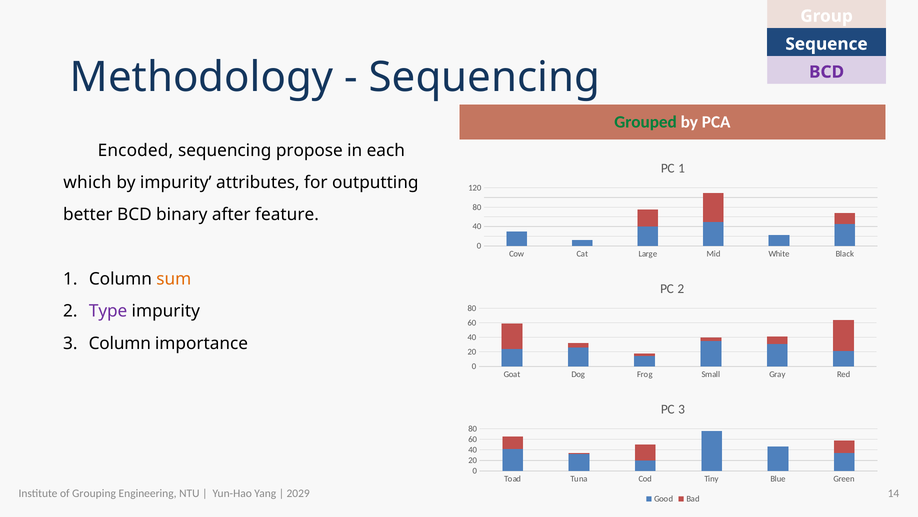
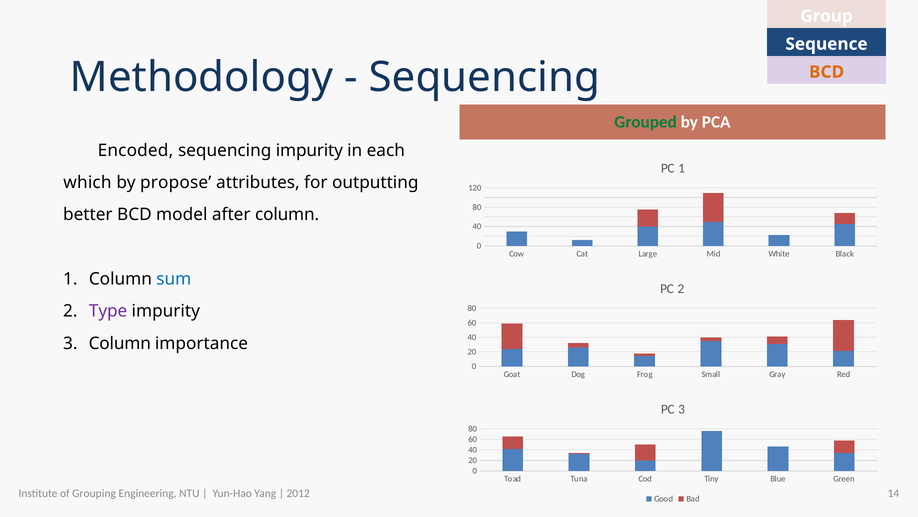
BCD at (827, 72) colour: purple -> orange
sequencing propose: propose -> impurity
by impurity: impurity -> propose
binary: binary -> model
after feature: feature -> column
sum colour: orange -> blue
2029: 2029 -> 2012
